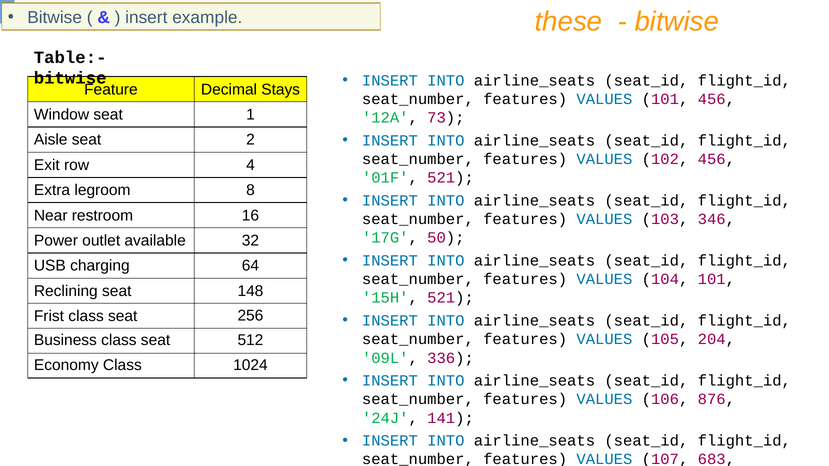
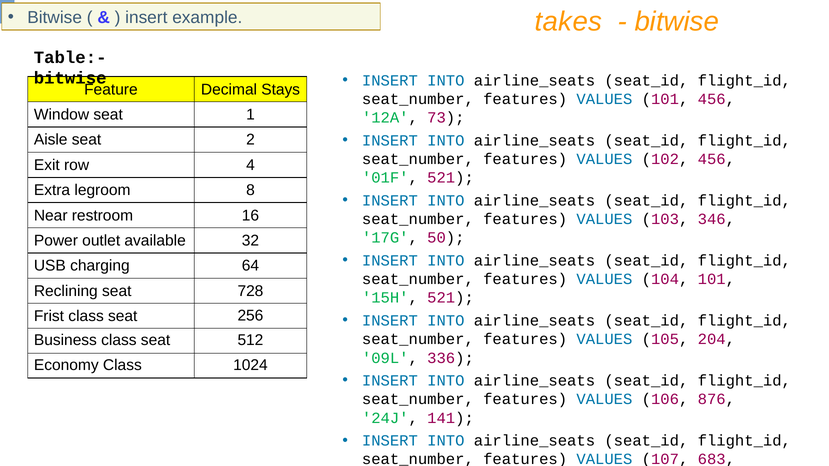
these: these -> takes
148: 148 -> 728
